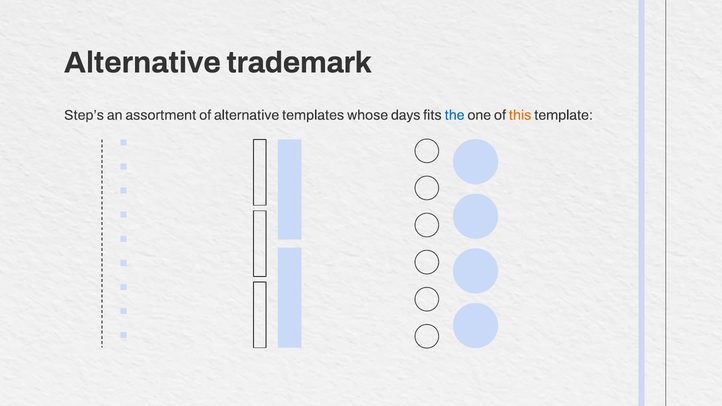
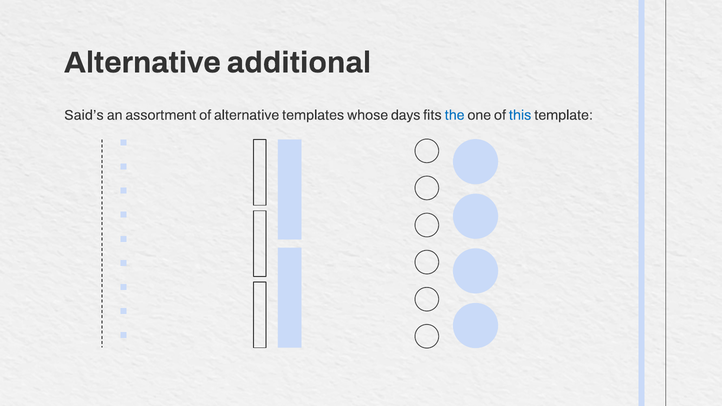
trademark: trademark -> additional
Step’s: Step’s -> Said’s
this colour: orange -> blue
